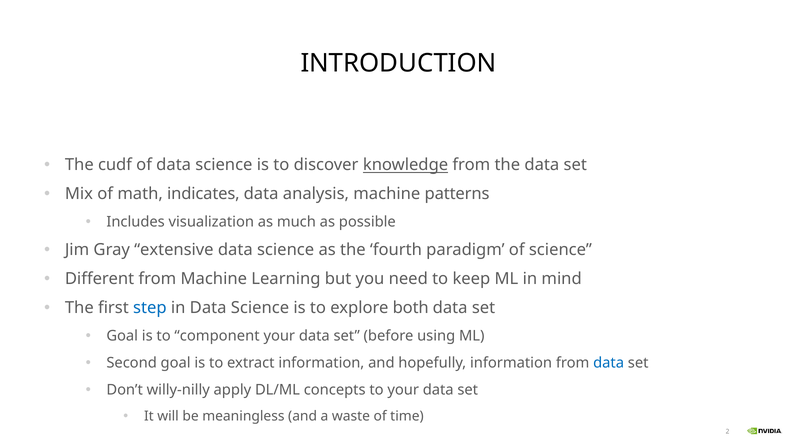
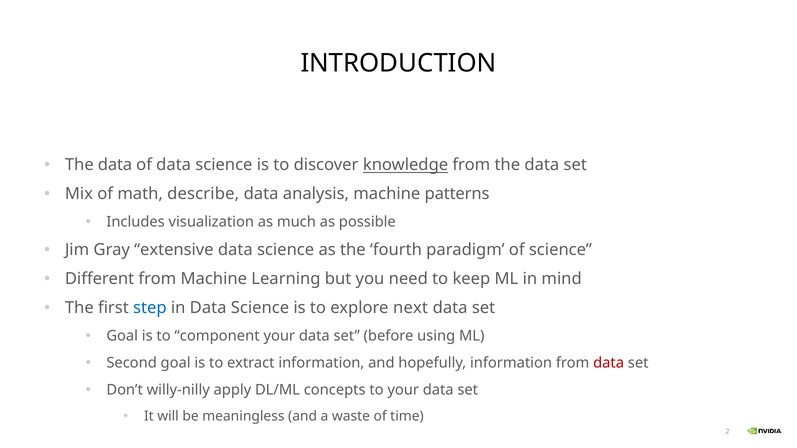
cudf at (115, 165): cudf -> data
indicates: indicates -> describe
both: both -> next
data at (609, 363) colour: blue -> red
